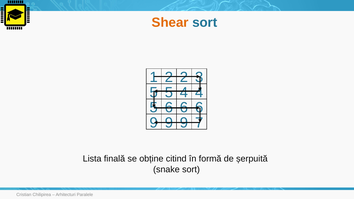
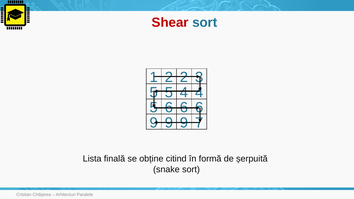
Shear colour: orange -> red
